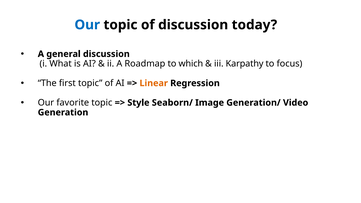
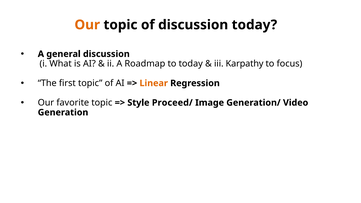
Our at (87, 25) colour: blue -> orange
to which: which -> today
Seaborn/: Seaborn/ -> Proceed/
